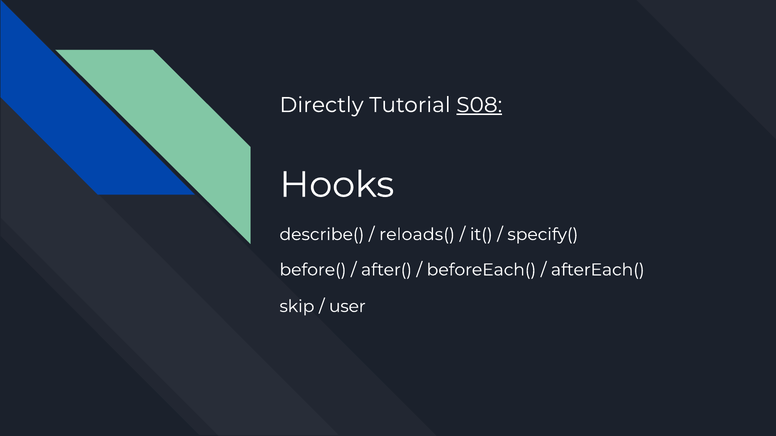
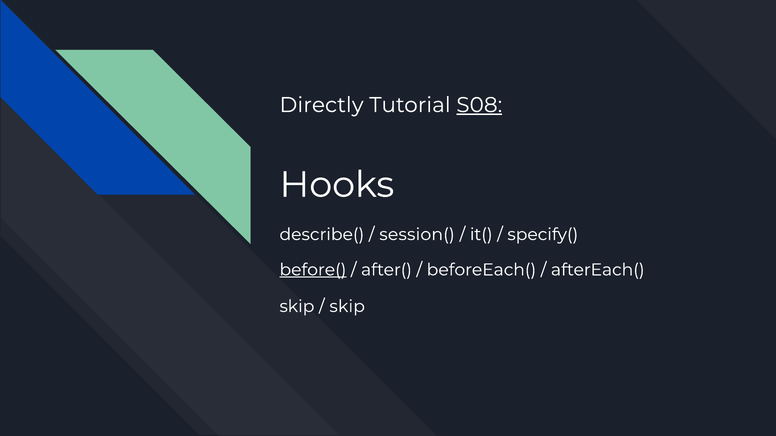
reloads(: reloads( -> session(
before( underline: none -> present
user at (347, 307): user -> skip
